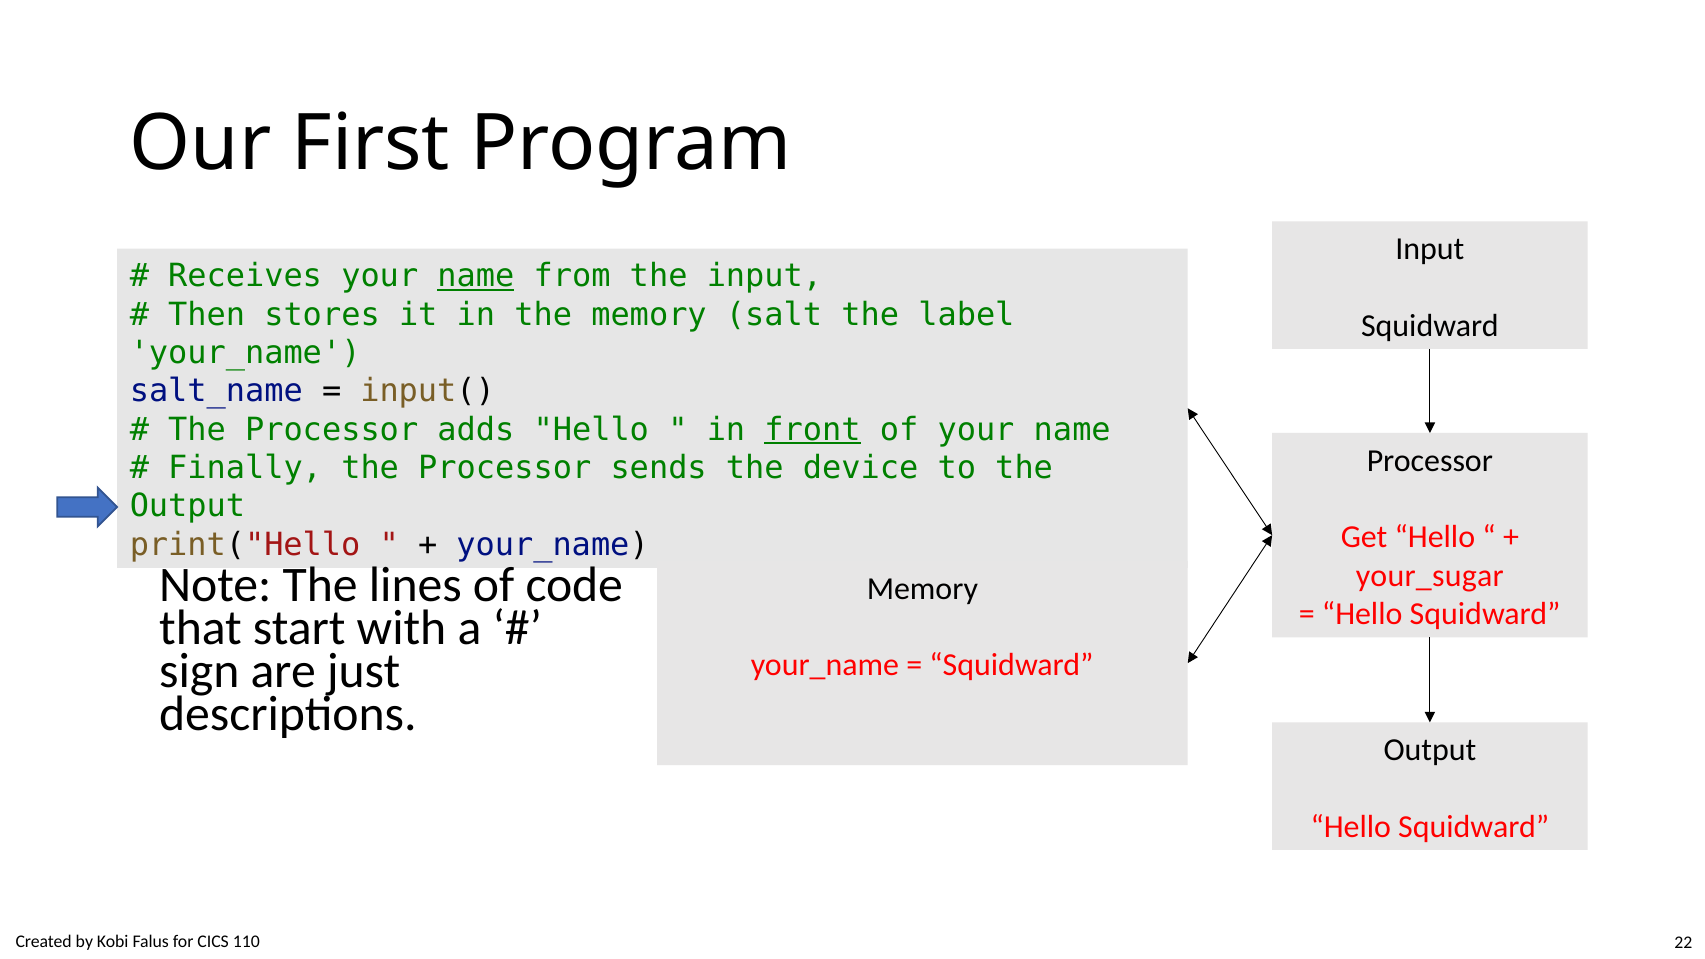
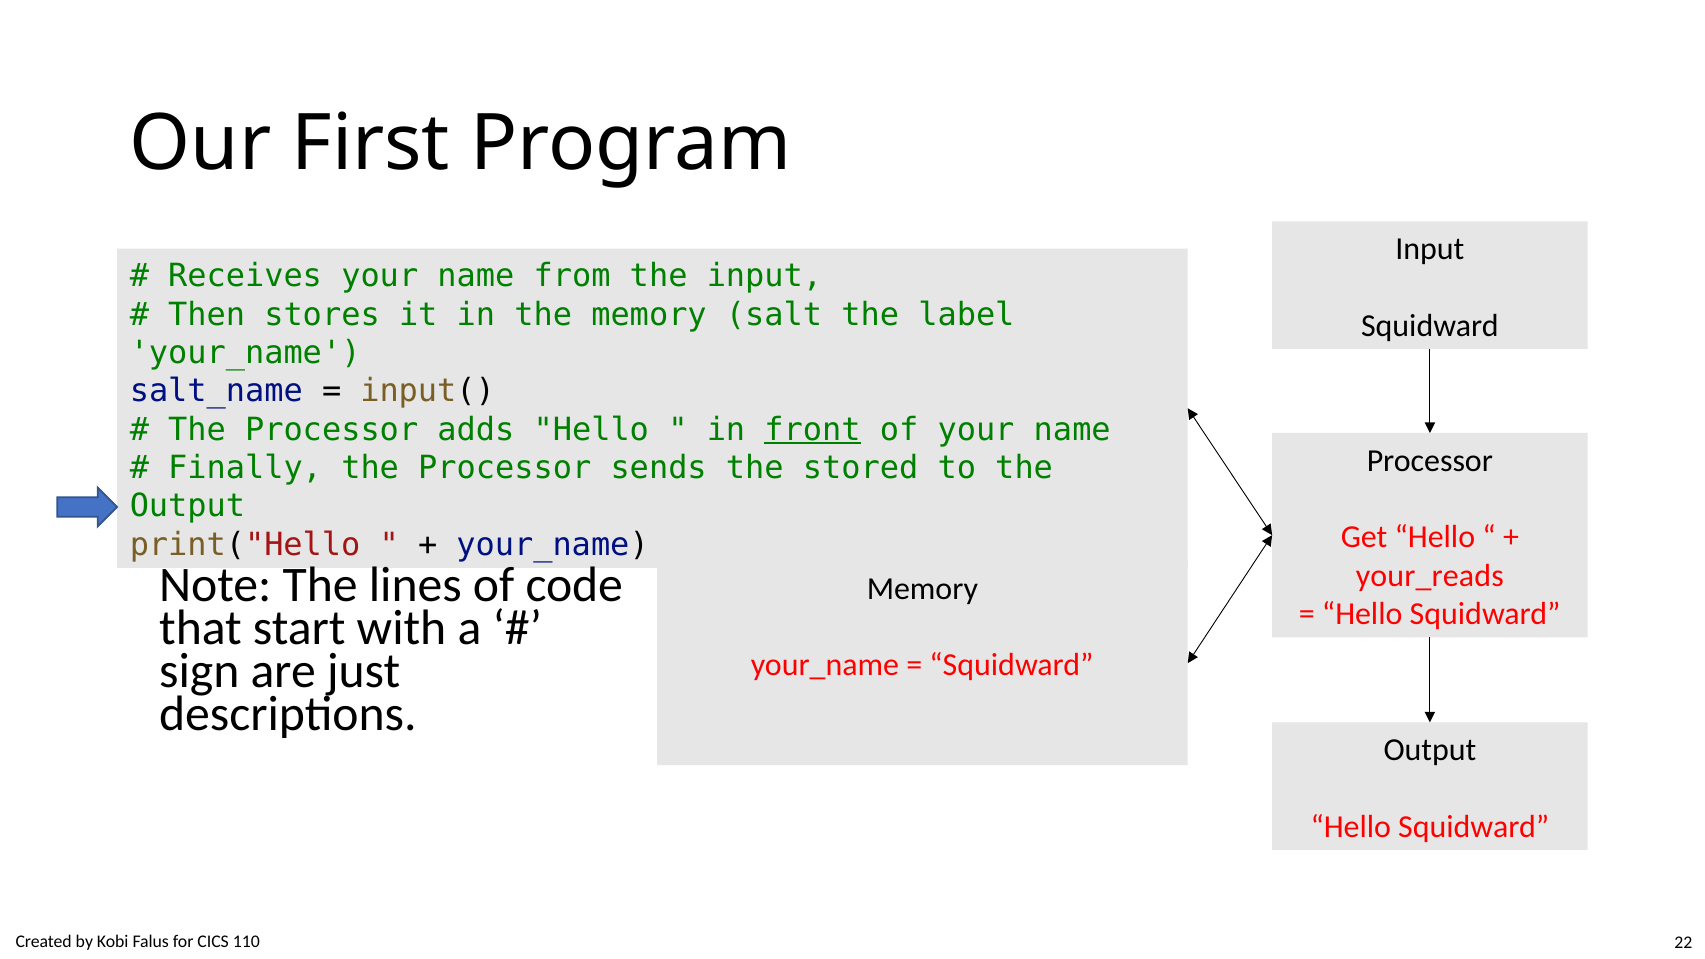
name at (476, 276) underline: present -> none
device: device -> stored
your_sugar: your_sugar -> your_reads
